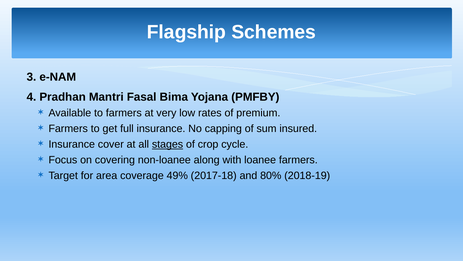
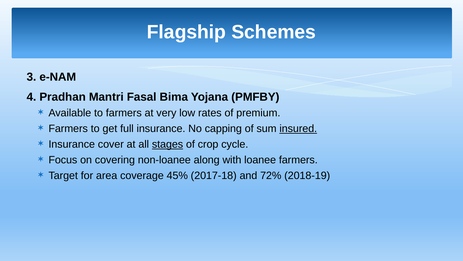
insured underline: none -> present
49%: 49% -> 45%
80%: 80% -> 72%
